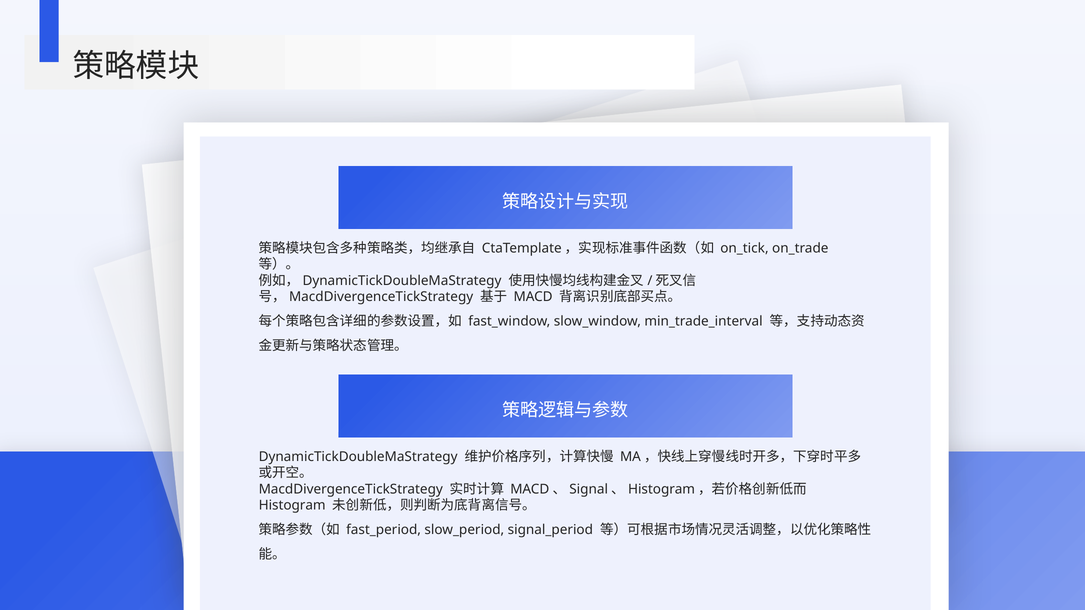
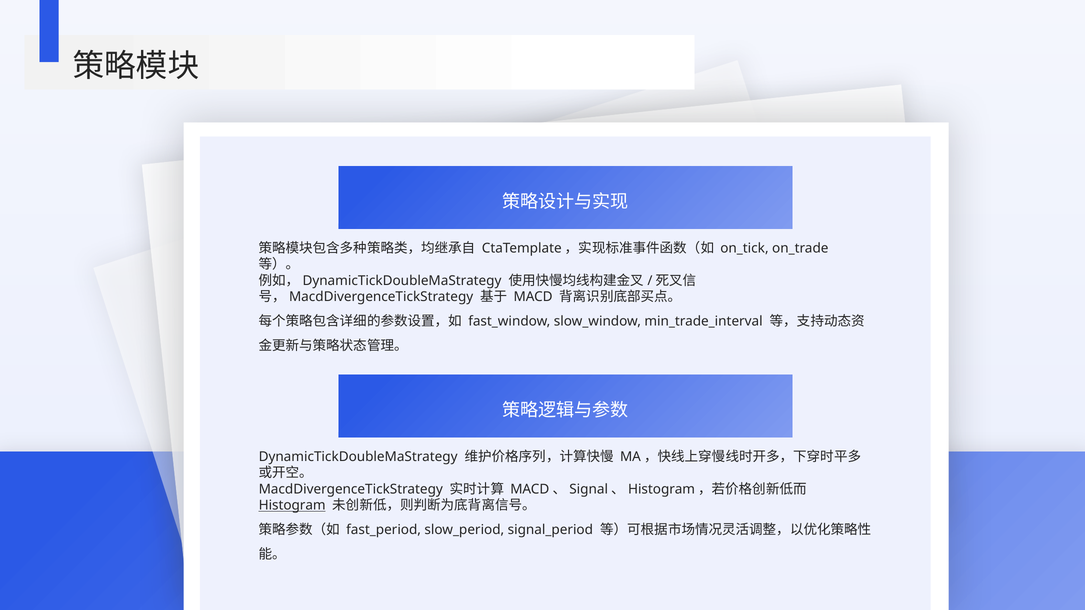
Histogram underline: none -> present
